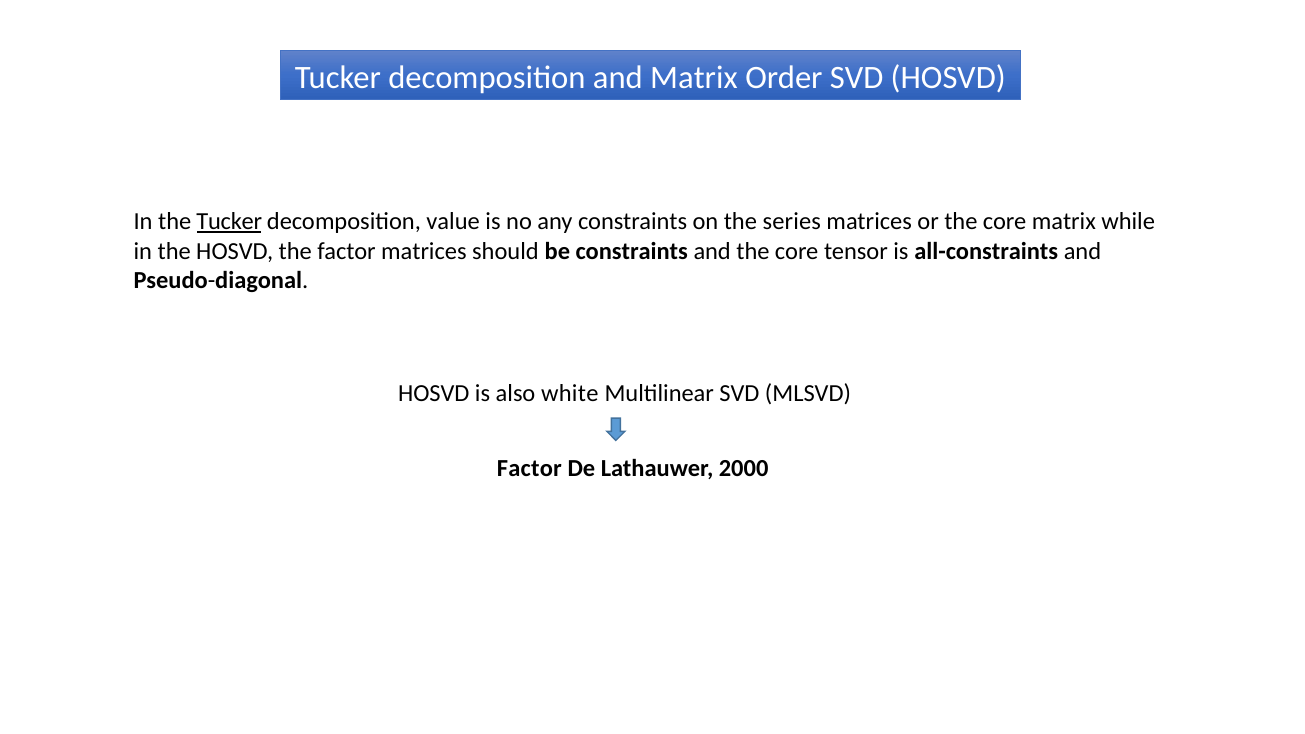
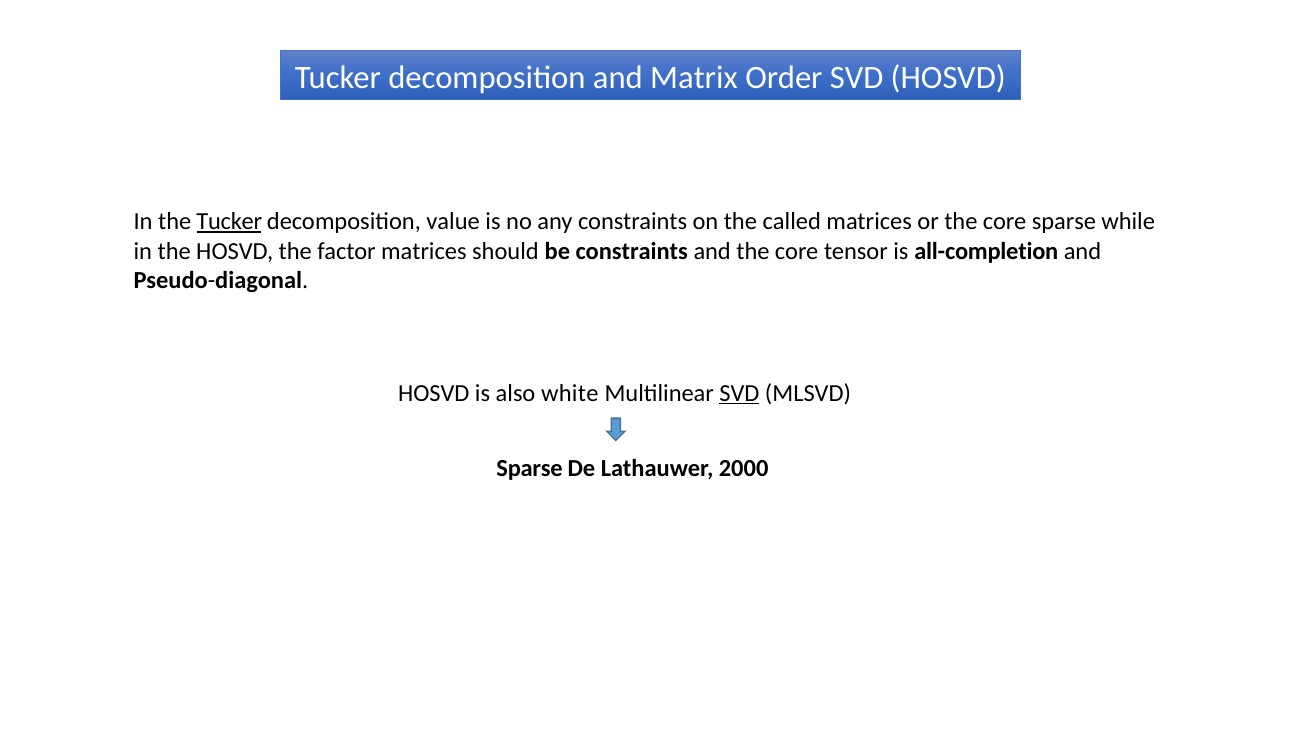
series: series -> called
core matrix: matrix -> sparse
all-constraints: all-constraints -> all-completion
SVD at (739, 393) underline: none -> present
Factor at (529, 468): Factor -> Sparse
